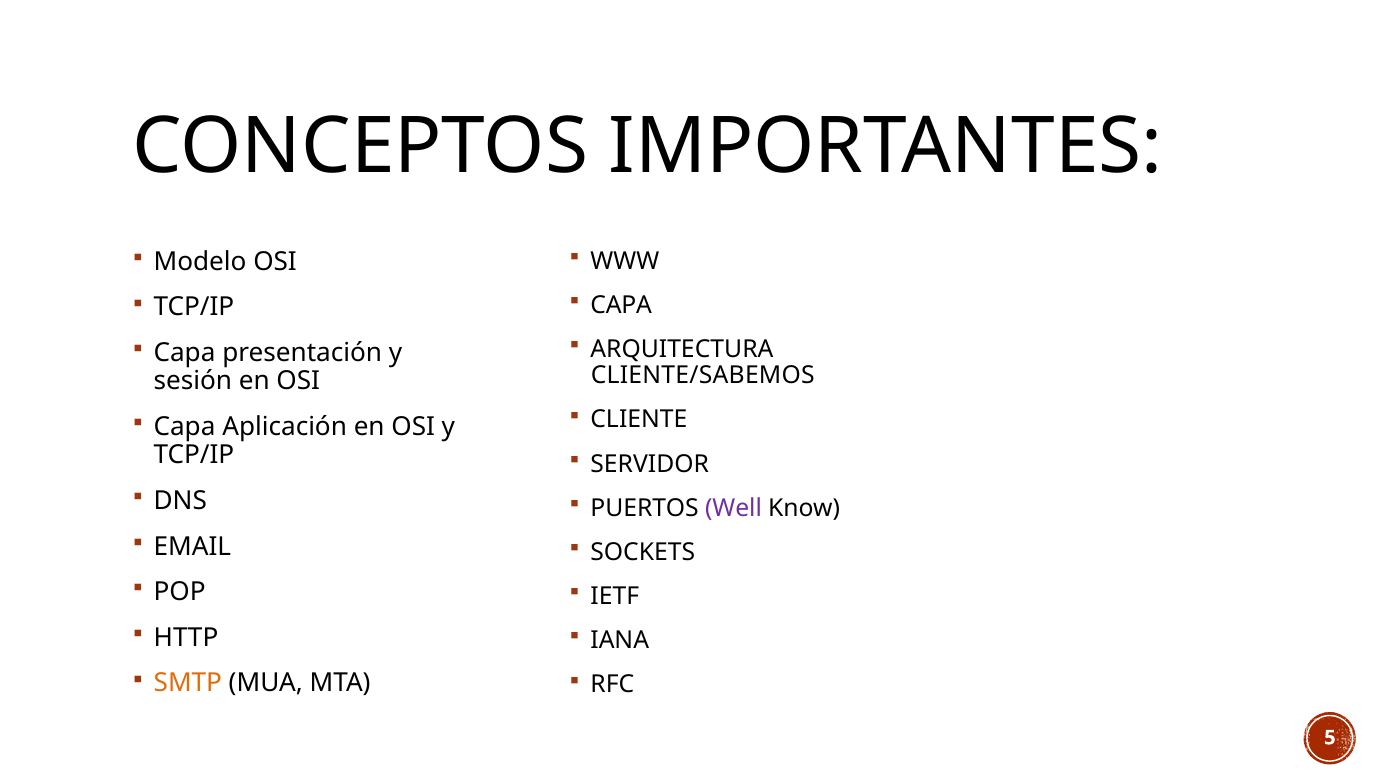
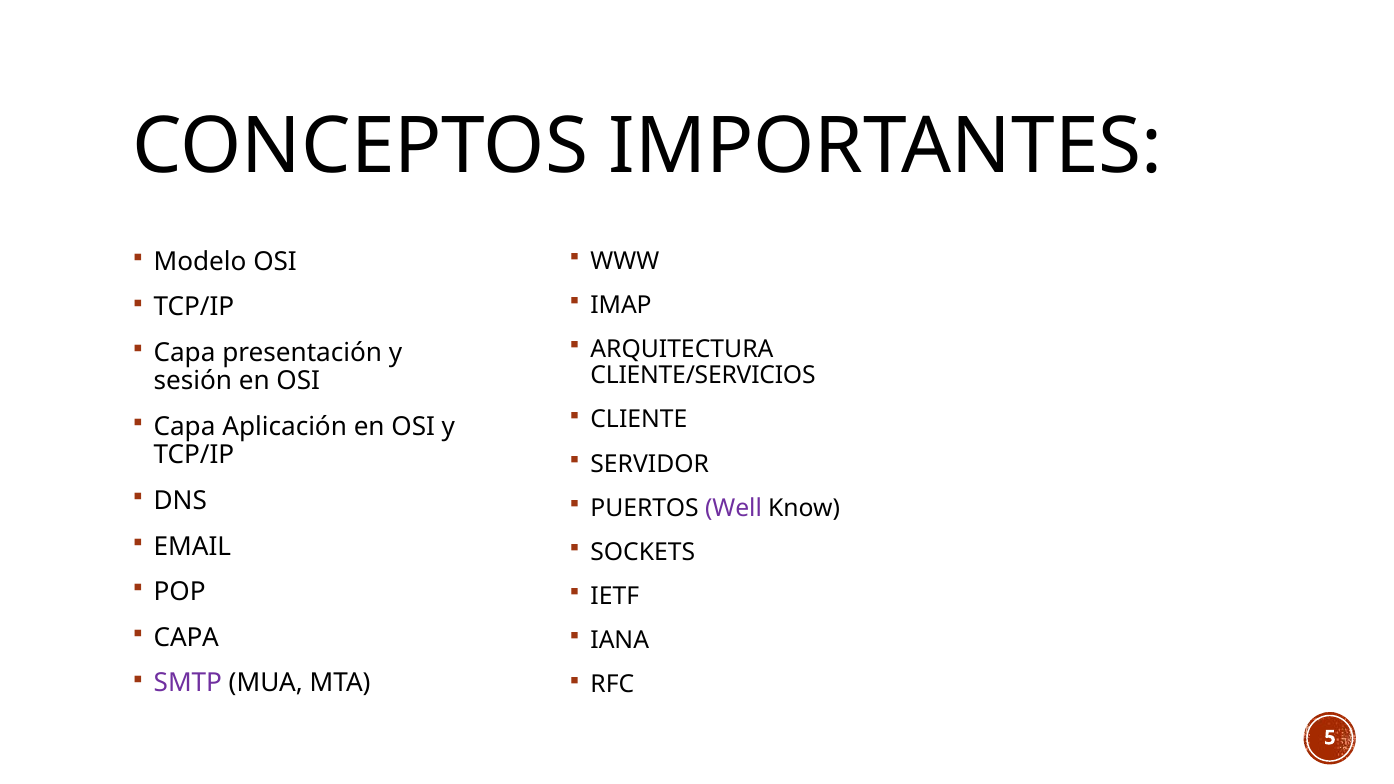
CAPA at (621, 305): CAPA -> IMAP
CLIENTE/SABEMOS: CLIENTE/SABEMOS -> CLIENTE/SERVICIOS
HTTP at (186, 638): HTTP -> CAPA
SMTP colour: orange -> purple
